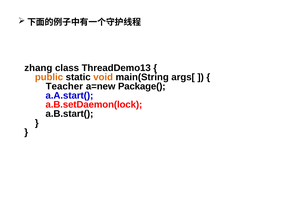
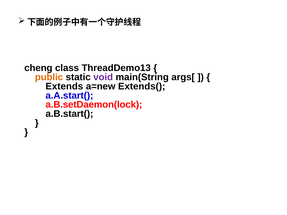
zhang: zhang -> cheng
void colour: orange -> purple
Teacher: Teacher -> Extends
Package(: Package( -> Extends(
